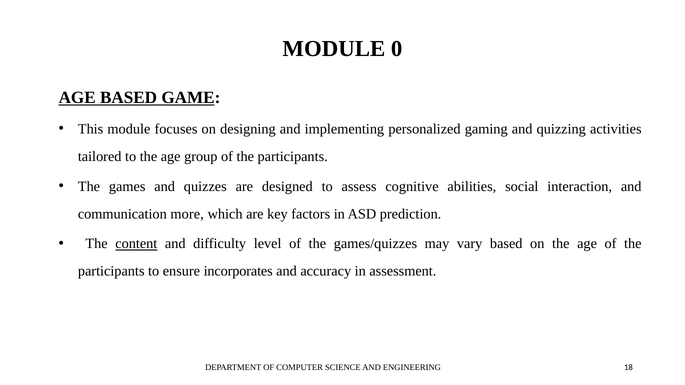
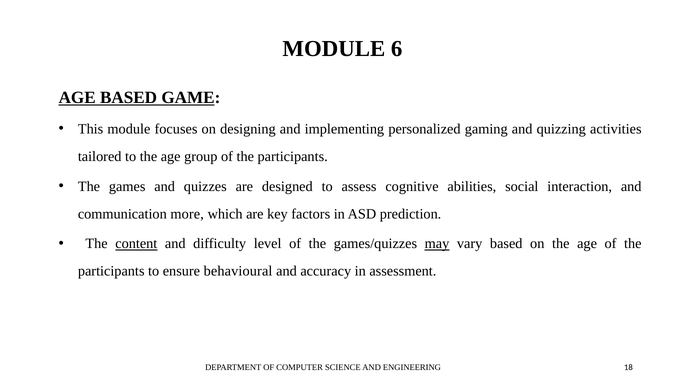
0: 0 -> 6
may underline: none -> present
incorporates: incorporates -> behavioural
